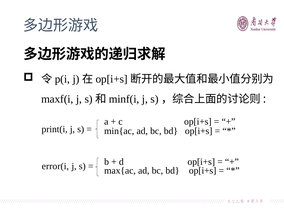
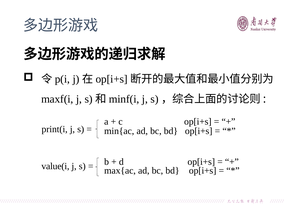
error(i: error(i -> value(i
